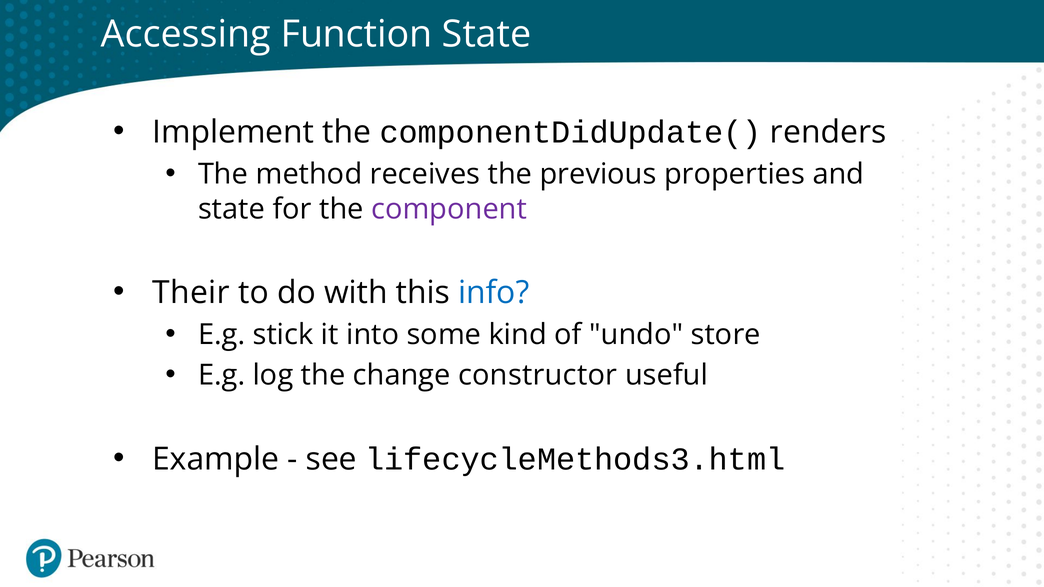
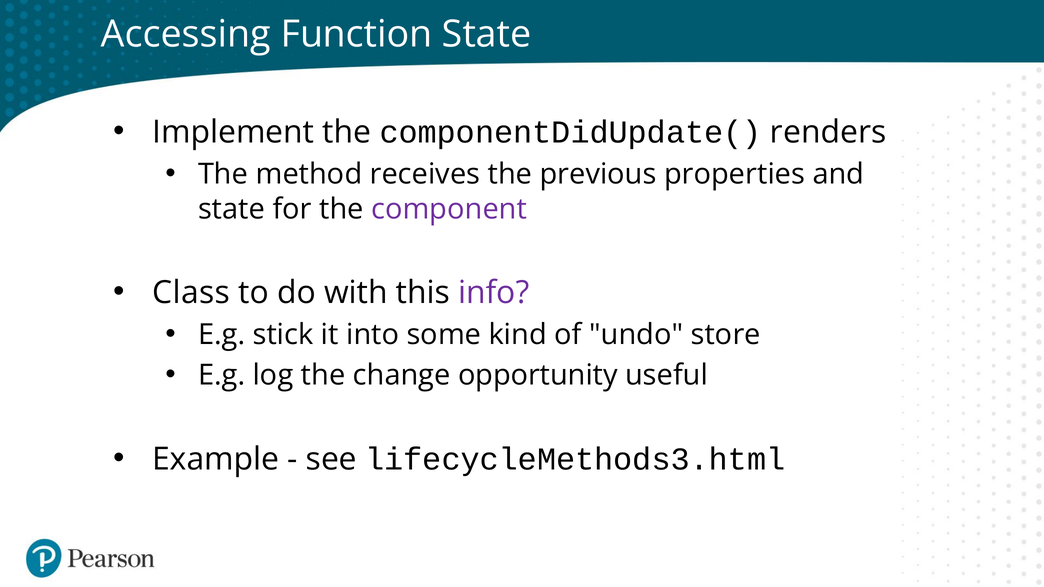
Their: Their -> Class
info colour: blue -> purple
constructor: constructor -> opportunity
